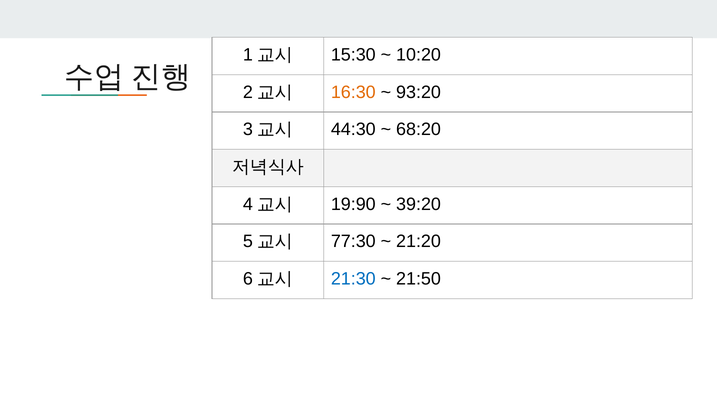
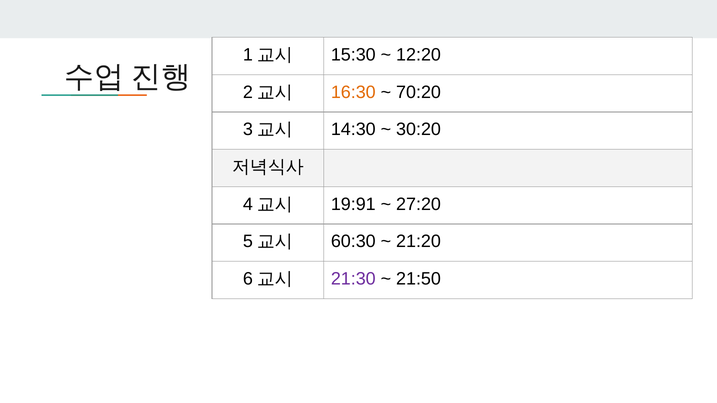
10:20: 10:20 -> 12:20
93:20: 93:20 -> 70:20
44:30: 44:30 -> 14:30
68:20: 68:20 -> 30:20
19:90: 19:90 -> 19:91
39:20: 39:20 -> 27:20
77:30: 77:30 -> 60:30
21:30 colour: blue -> purple
